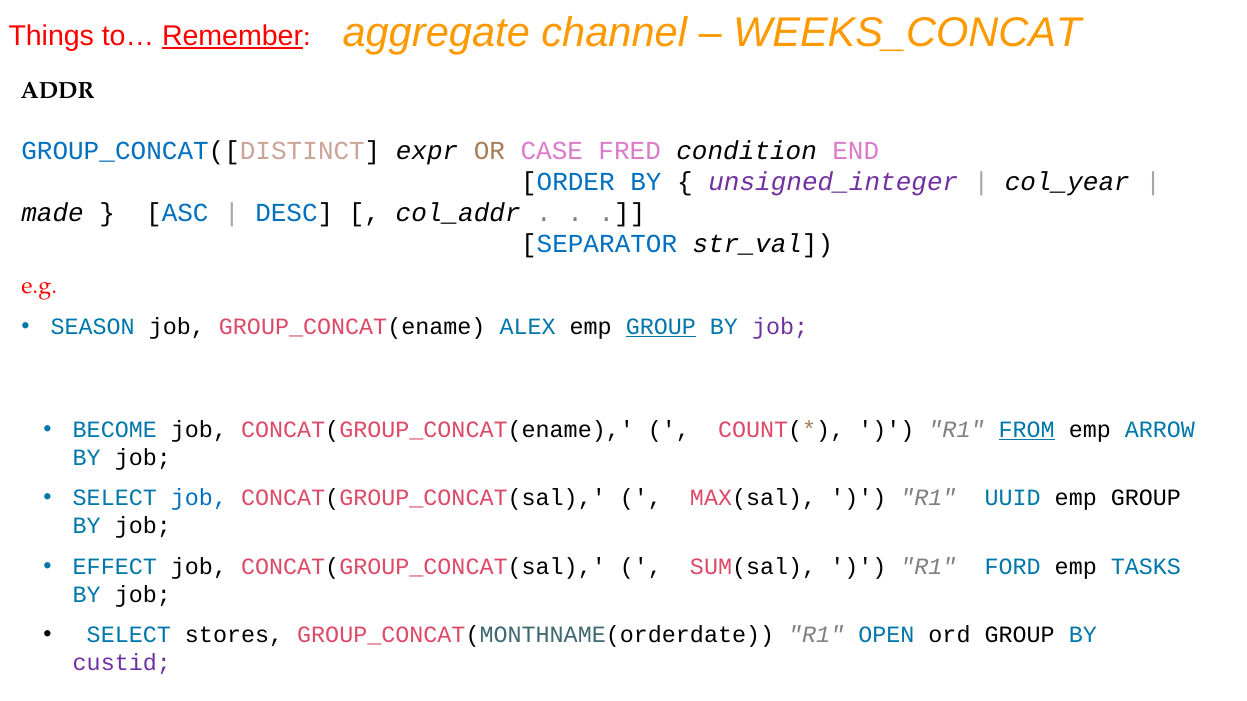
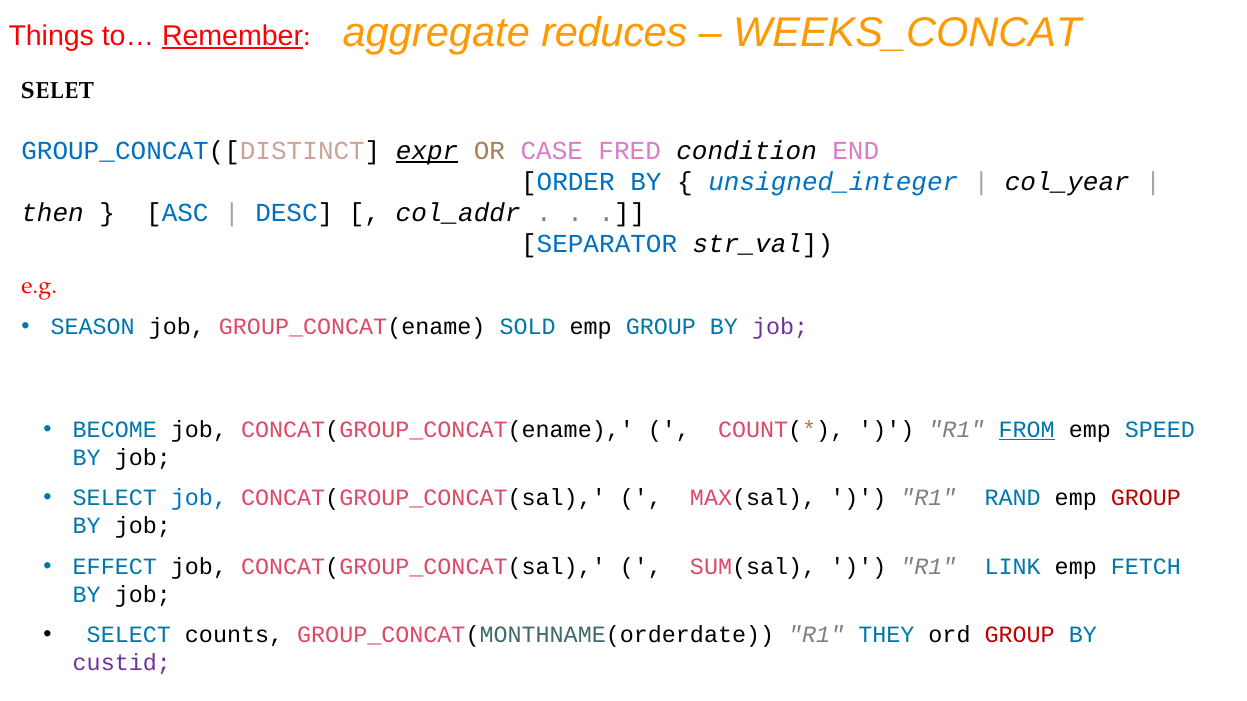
channel: channel -> reduces
ADDR: ADDR -> SELET
expr underline: none -> present
unsigned_integer colour: purple -> blue
made: made -> then
ALEX: ALEX -> SOLD
GROUP at (661, 327) underline: present -> none
ARROW: ARROW -> SPEED
UUID: UUID -> RAND
GROUP at (1146, 498) colour: black -> red
FORD: FORD -> LINK
TASKS: TASKS -> FETCH
stores: stores -> counts
OPEN: OPEN -> THEY
GROUP at (1020, 636) colour: black -> red
